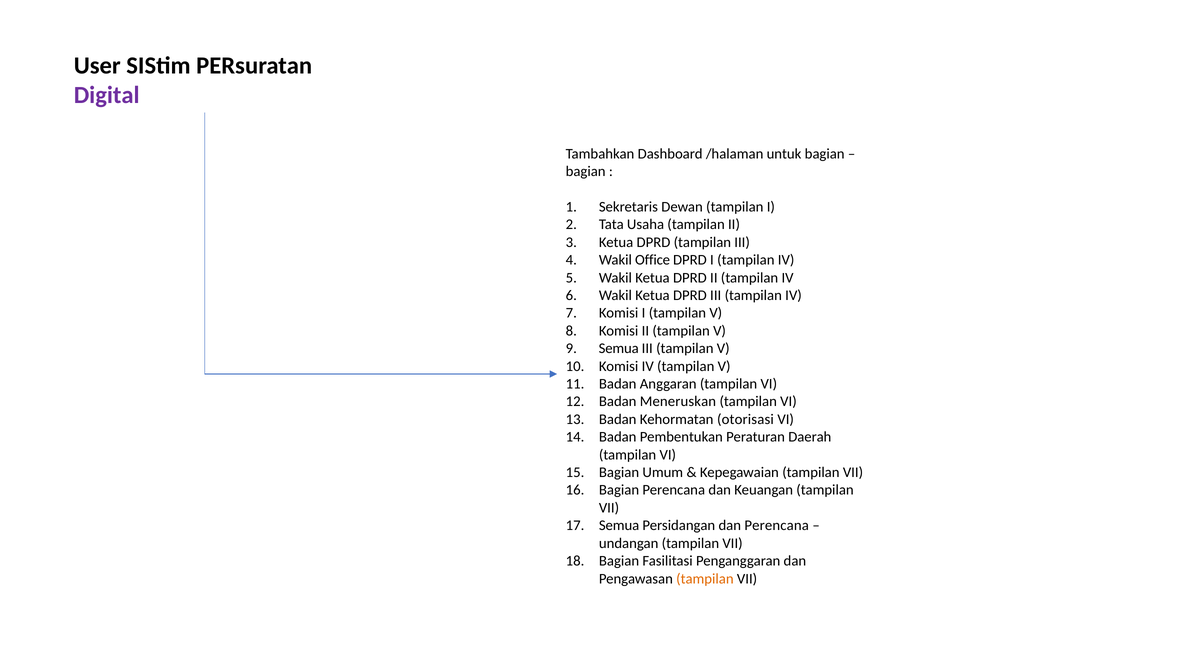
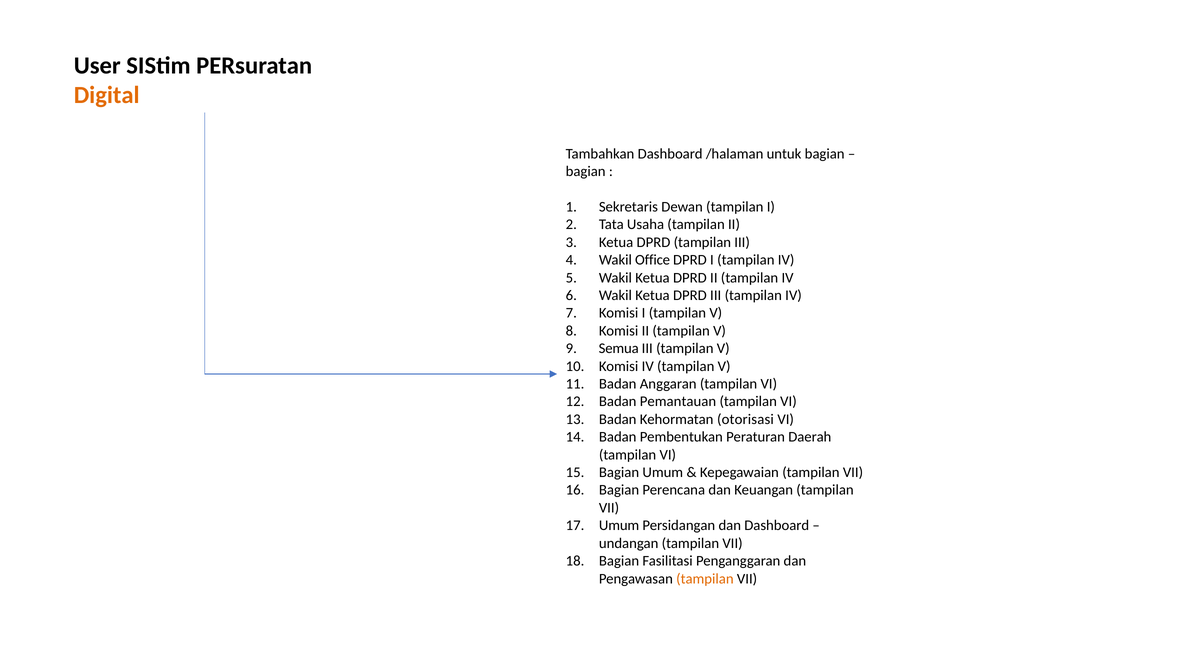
Digital colour: purple -> orange
Meneruskan: Meneruskan -> Pemantauan
Semua at (619, 526): Semua -> Umum
dan Perencana: Perencana -> Dashboard
